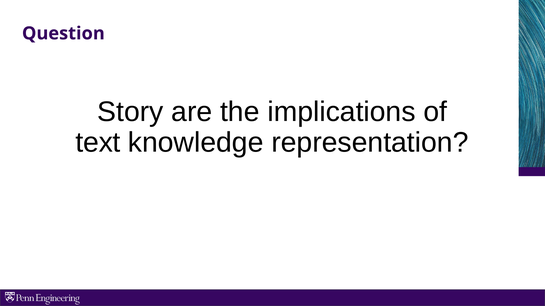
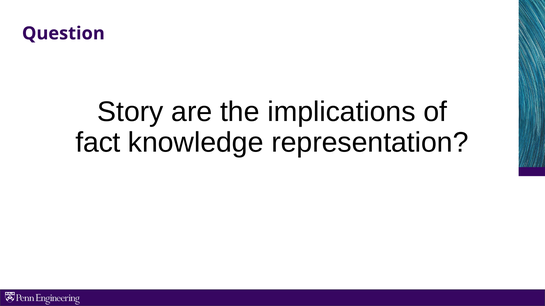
text: text -> fact
